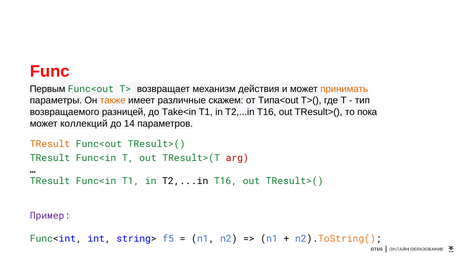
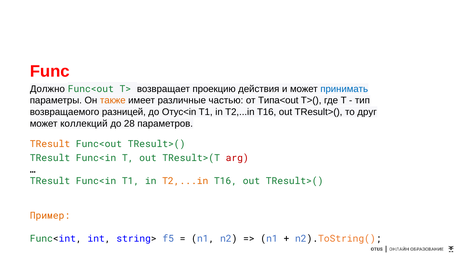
Первым: Первым -> Должно
механизм: механизм -> проекцию
принимать colour: orange -> blue
скажем: скажем -> частью
Take<in: Take<in -> Отус<in
пока: пока -> друг
14: 14 -> 28
T2,...in at (185, 181) colour: black -> orange
Пример colour: purple -> orange
